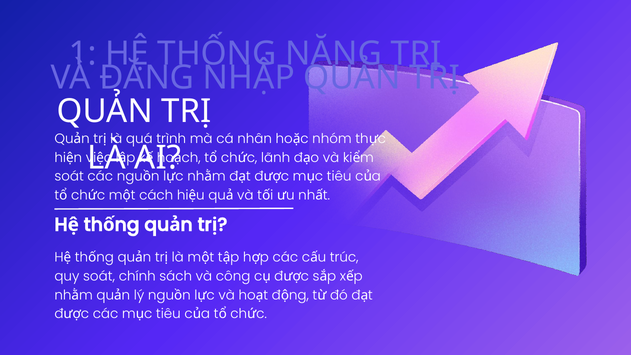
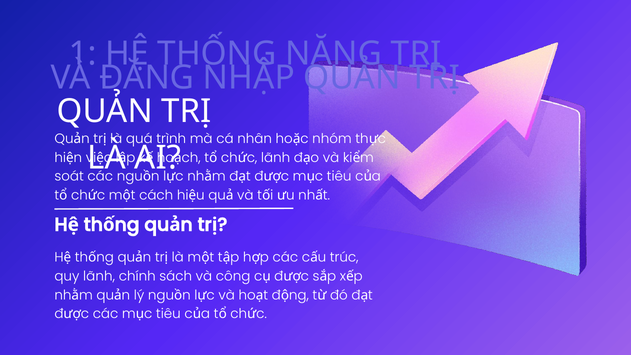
quy soát: soát -> lãnh
